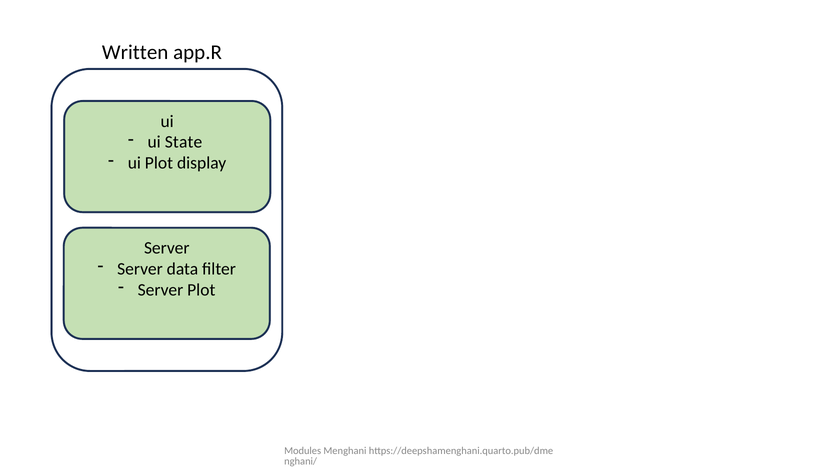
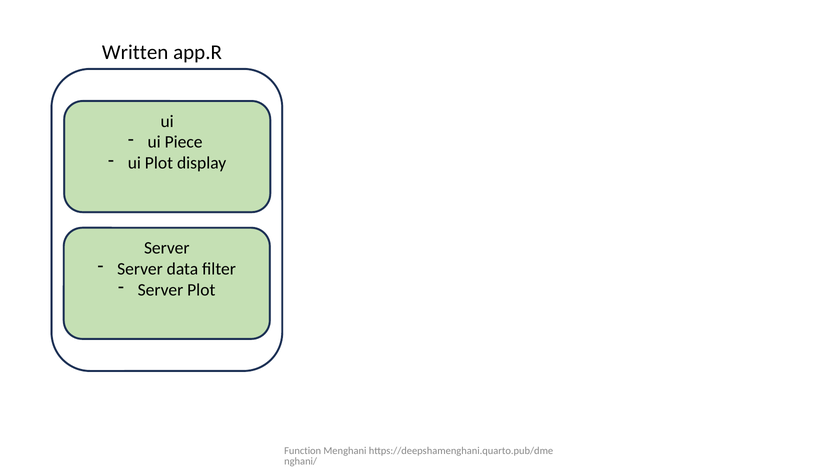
State: State -> Piece
Modules: Modules -> Function
